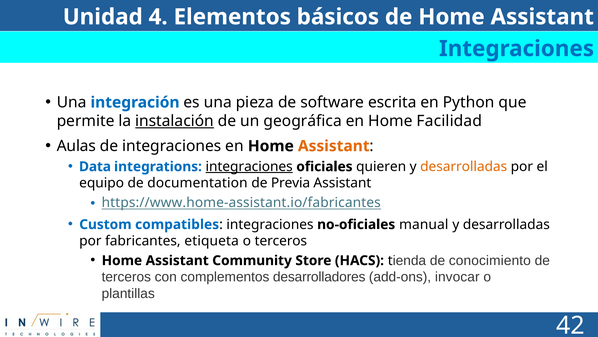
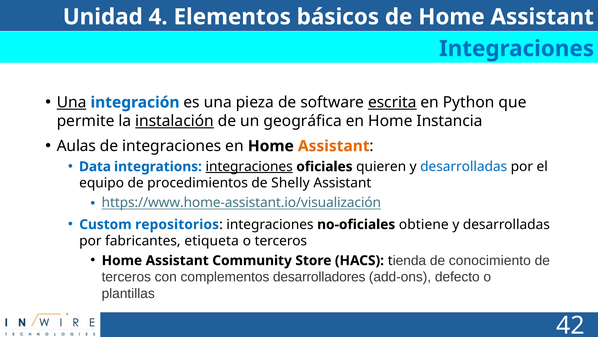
Una at (72, 102) underline: none -> present
escrita underline: none -> present
Facilidad: Facilidad -> Instancia
desarrolladas at (464, 166) colour: orange -> blue
documentation: documentation -> procedimientos
Previa: Previa -> Shelly
https://www.home-assistant.io/fabricantes: https://www.home-assistant.io/fabricantes -> https://www.home-assistant.io/visualización
compatibles: compatibles -> repositorios
manual: manual -> obtiene
invocar: invocar -> defecto
